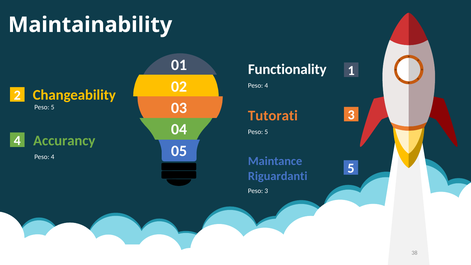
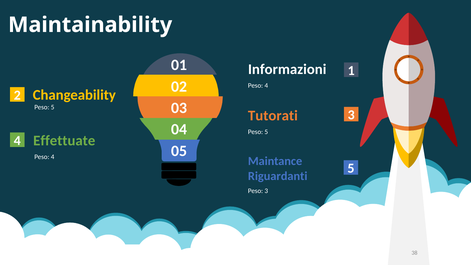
Functionality: Functionality -> Informazioni
Accurancy: Accurancy -> Effettuate
